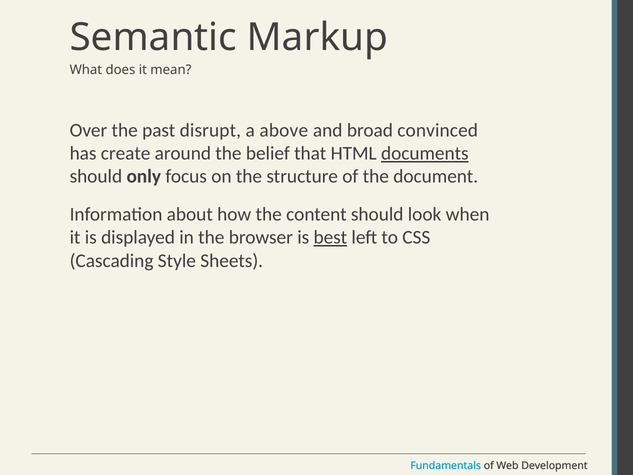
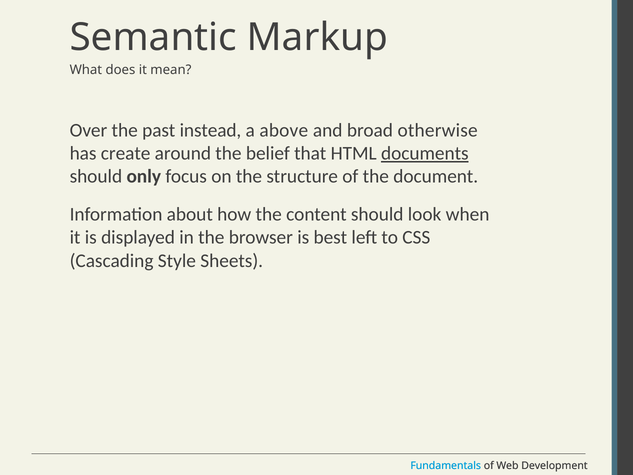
disrupt: disrupt -> instead
convinced: convinced -> otherwise
best underline: present -> none
